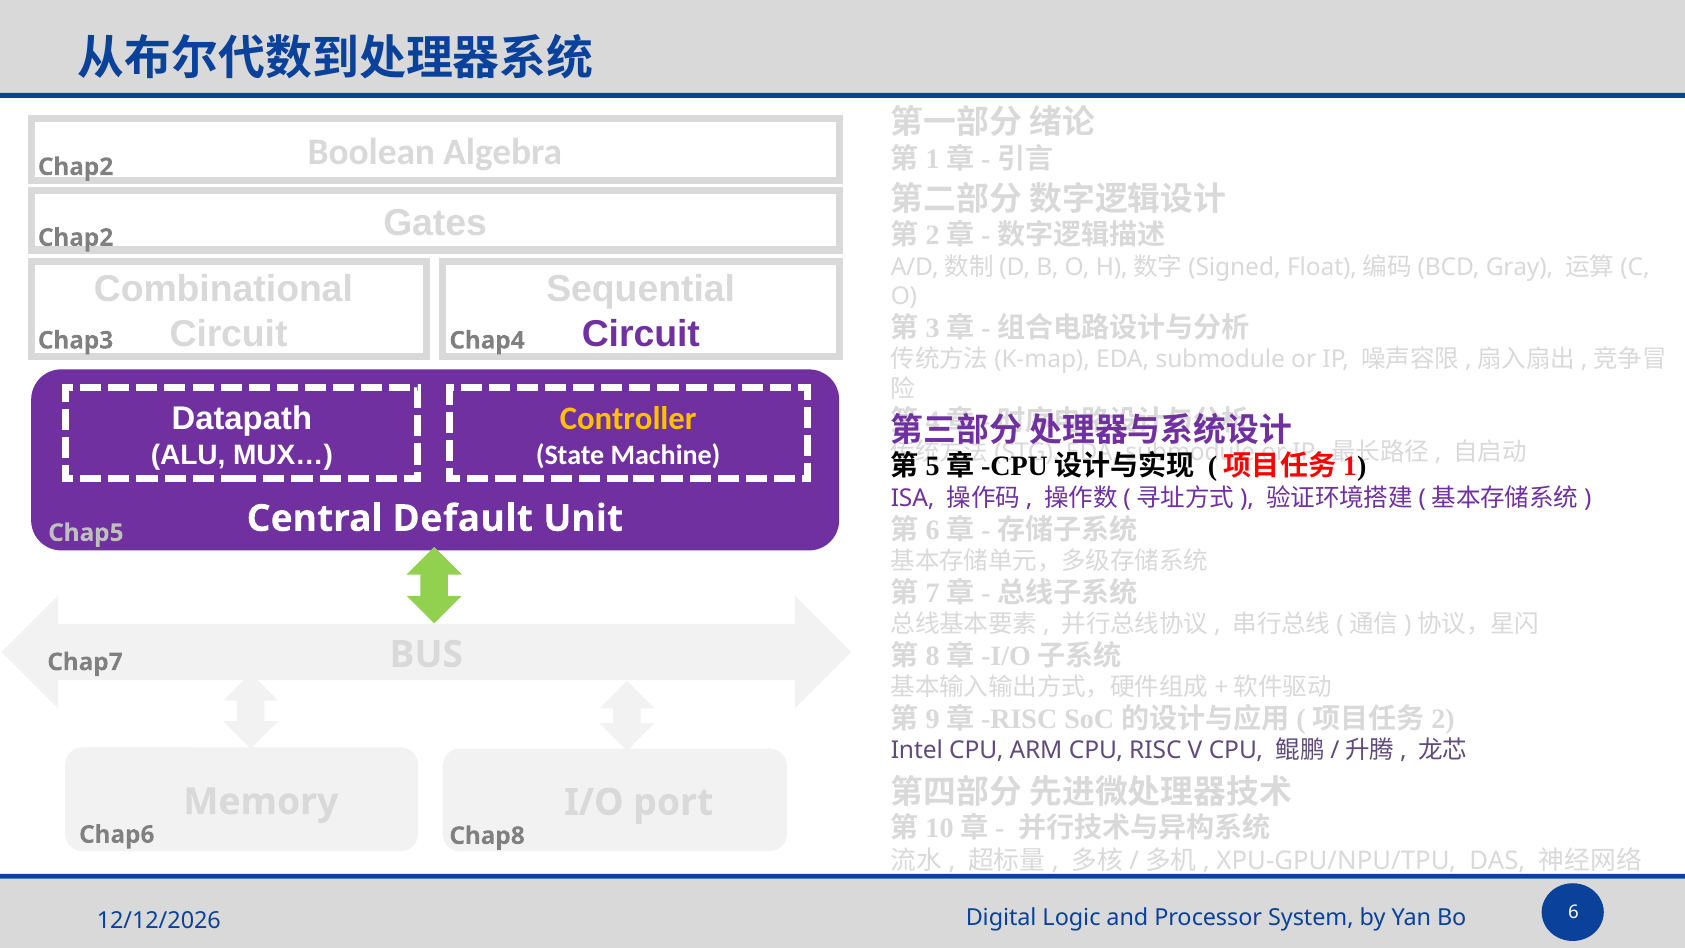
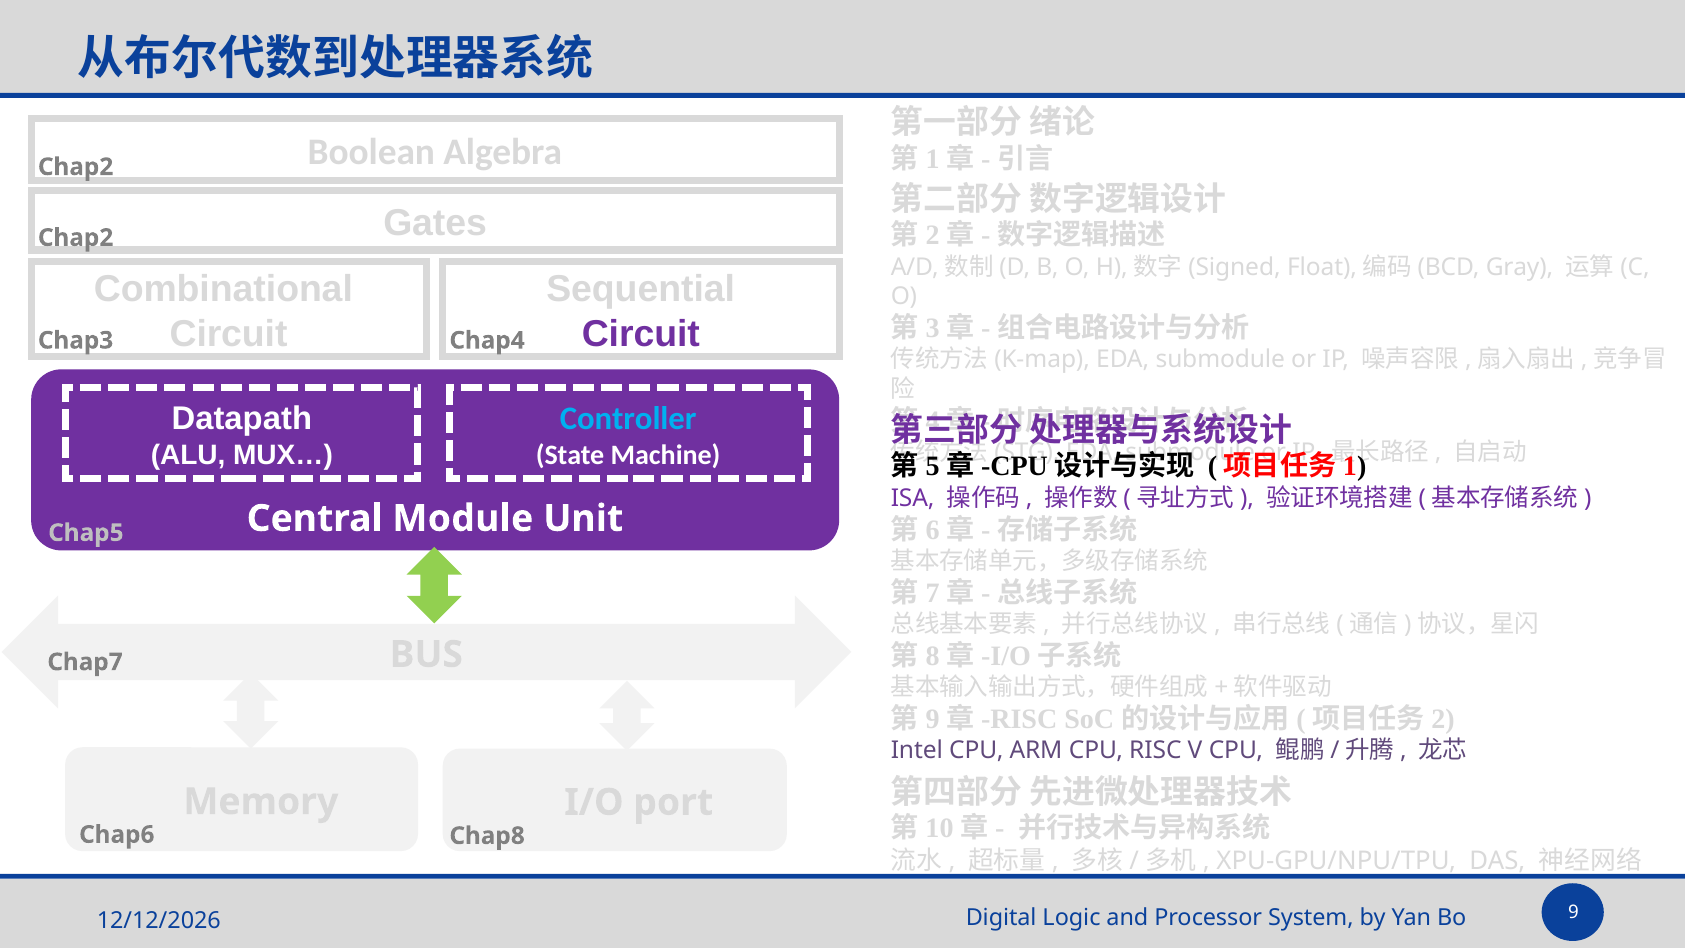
Controller colour: yellow -> light blue
Default: Default -> Module
6: 6 -> 9
